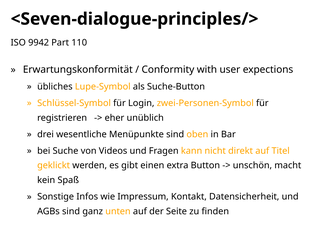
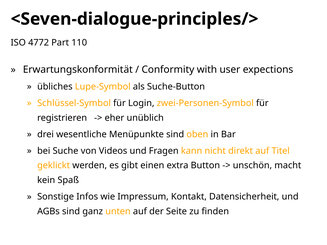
9942: 9942 -> 4772
